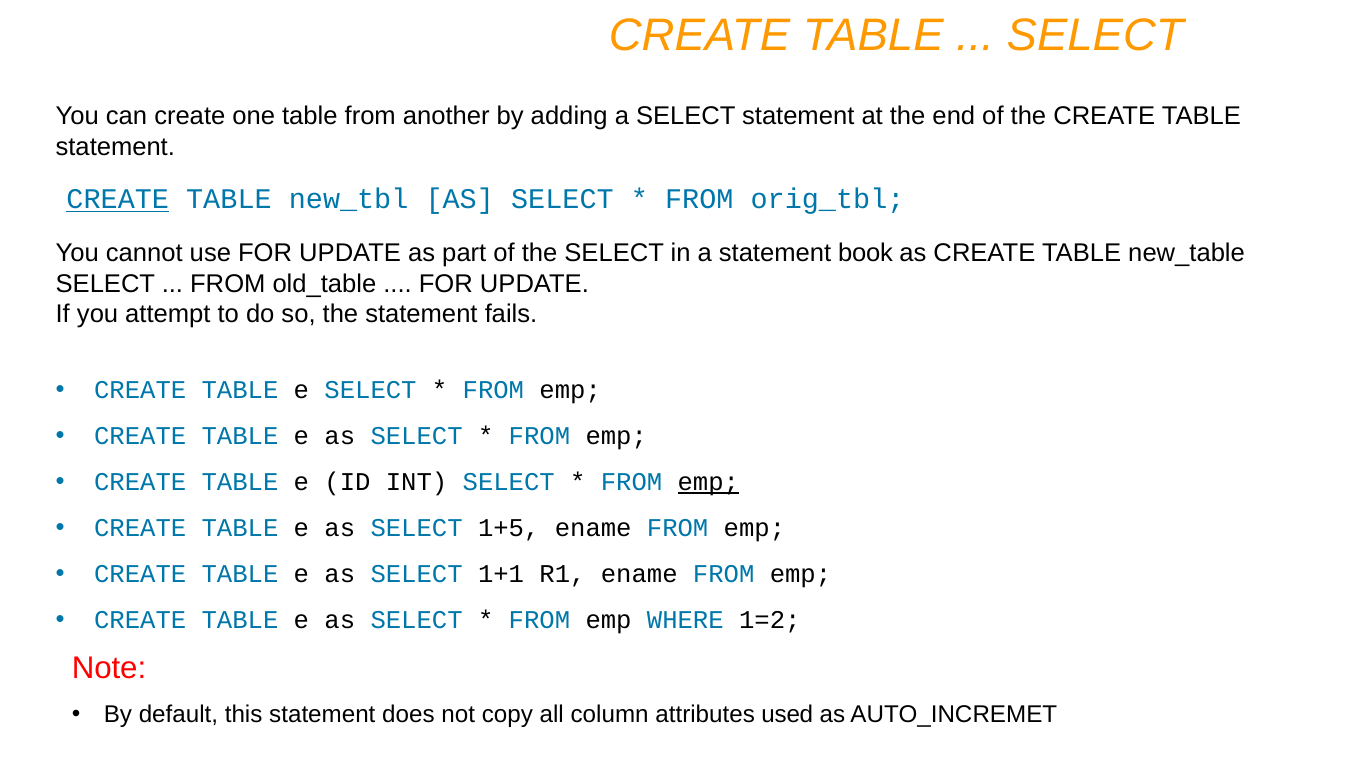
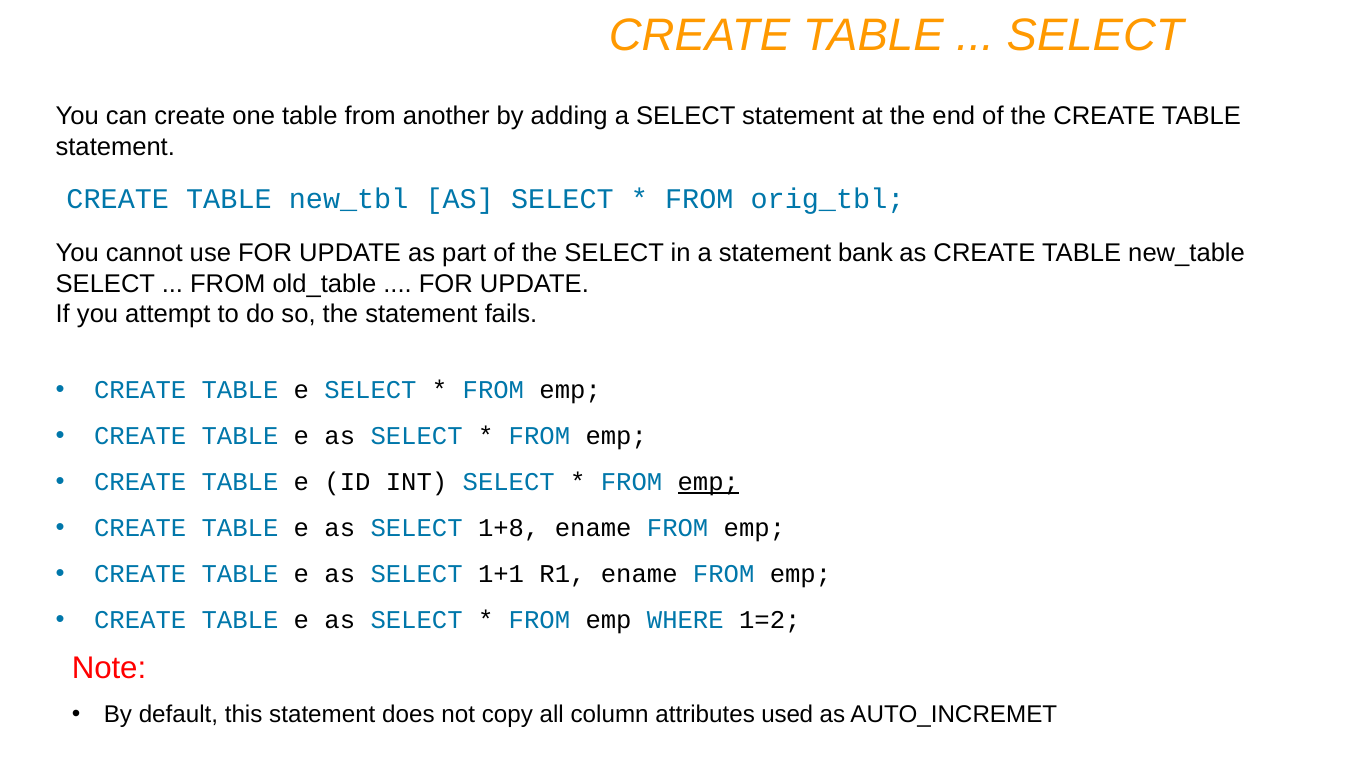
CREATE at (118, 199) underline: present -> none
book: book -> bank
1+5: 1+5 -> 1+8
